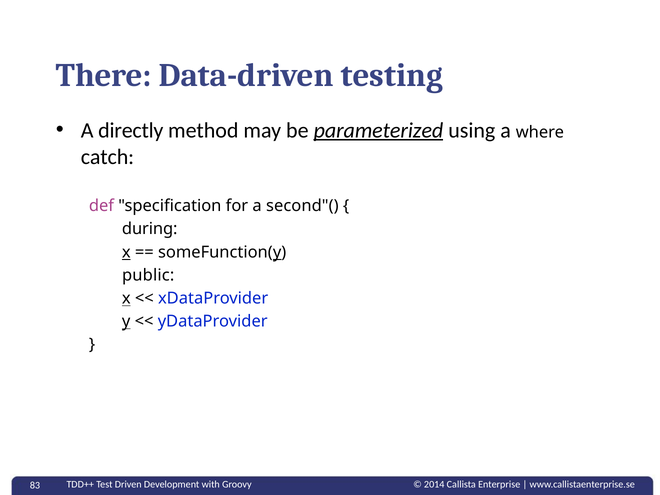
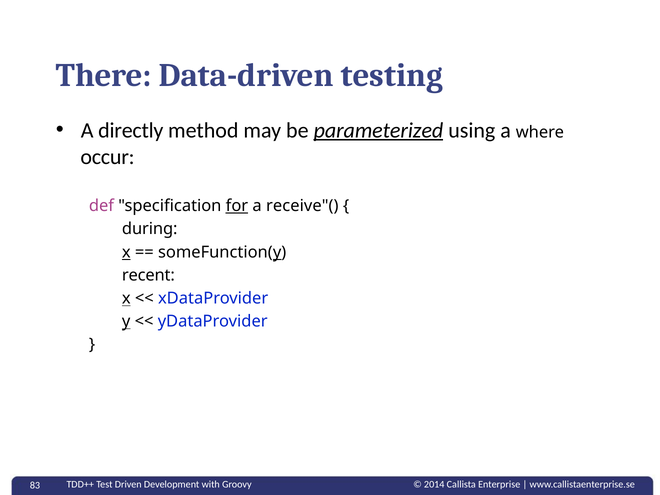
catch: catch -> occur
for underline: none -> present
second"(: second"( -> receive"(
public: public -> recent
